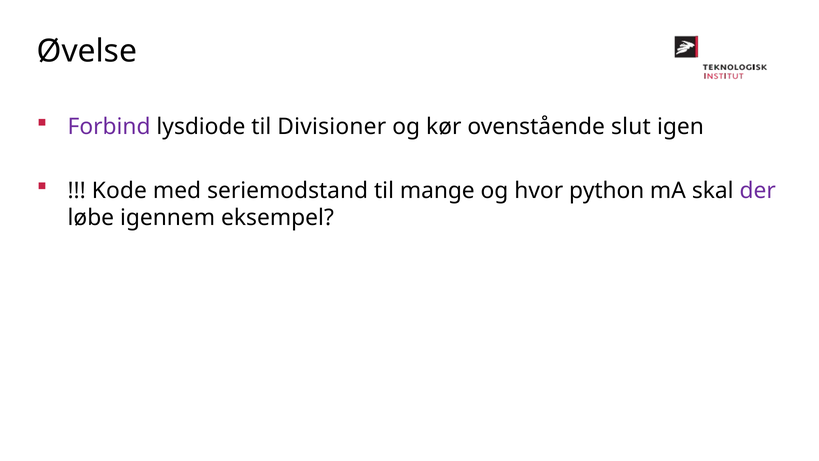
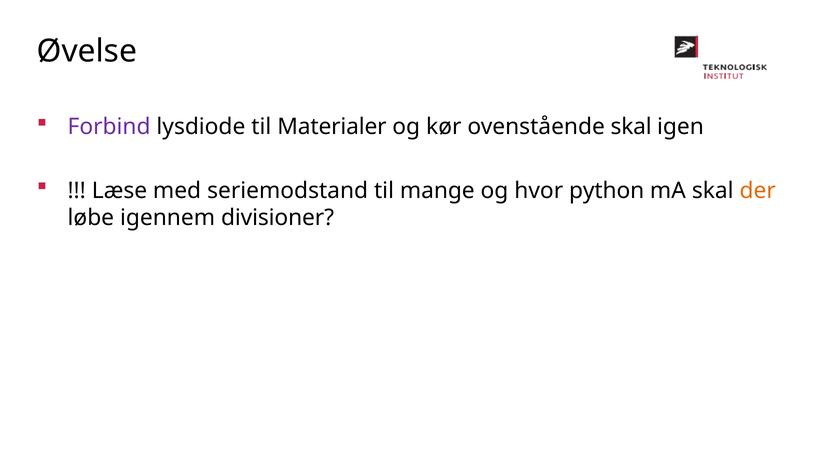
Divisioner: Divisioner -> Materialer
ovenstående slut: slut -> skal
Kode: Kode -> Læse
der colour: purple -> orange
eksempel: eksempel -> divisioner
